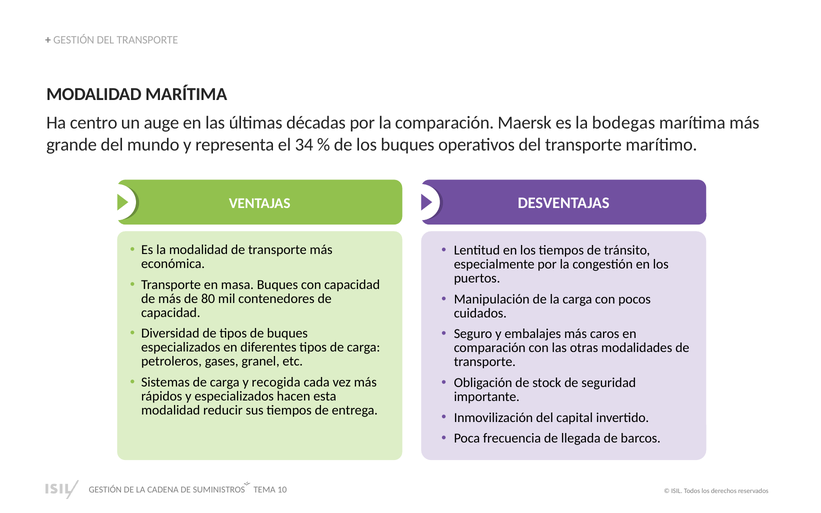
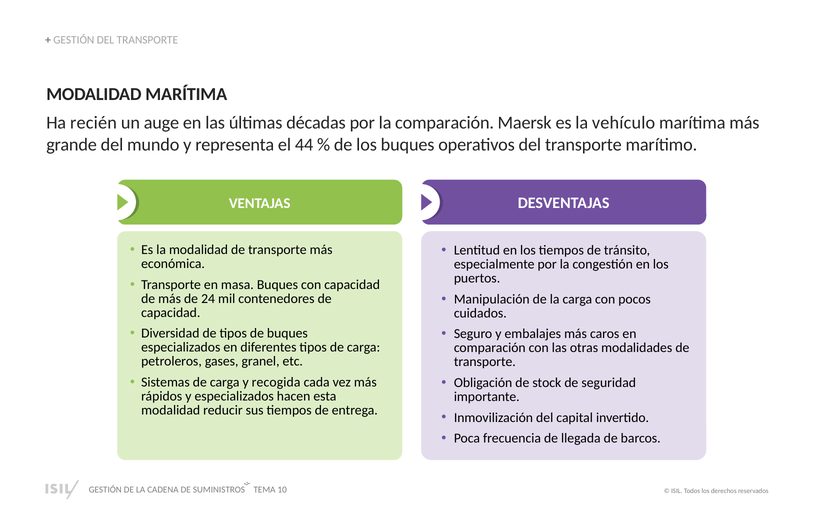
centro: centro -> recién
bodegas: bodegas -> vehículo
34: 34 -> 44
80: 80 -> 24
